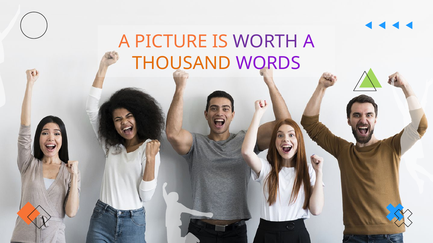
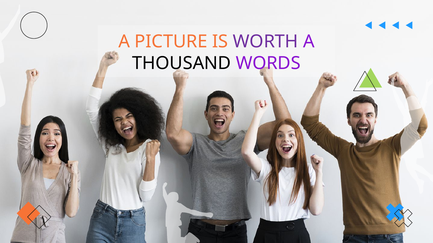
THOUSAND colour: orange -> black
